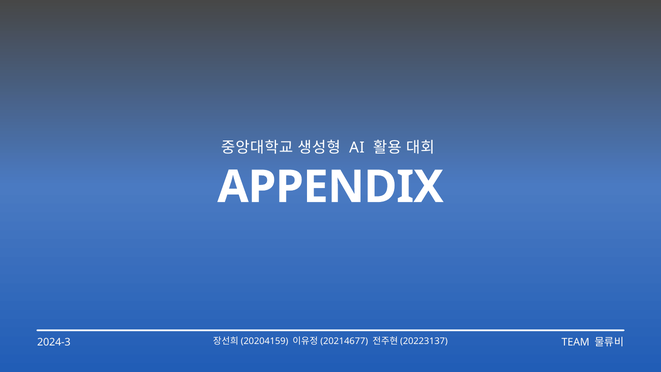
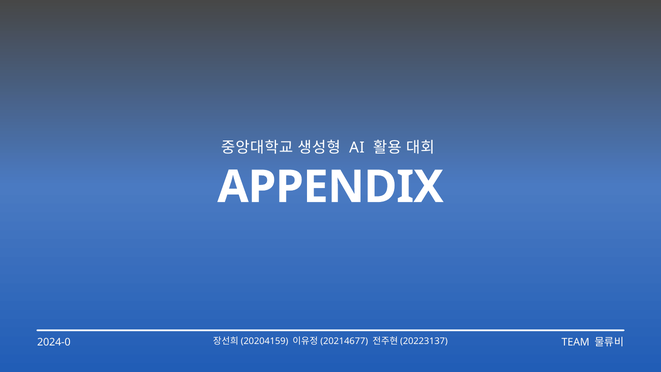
2024-3: 2024-3 -> 2024-0
